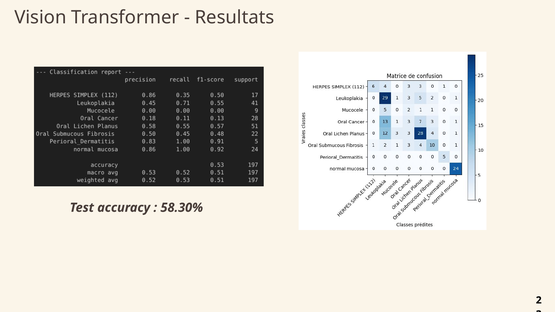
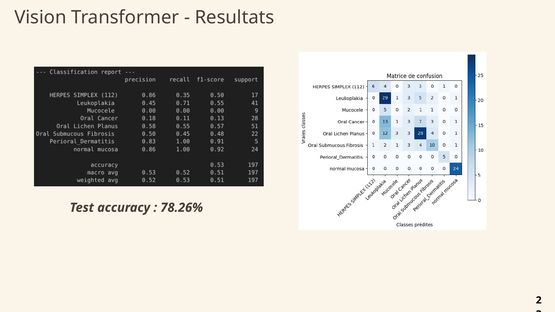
58.30%: 58.30% -> 78.26%
